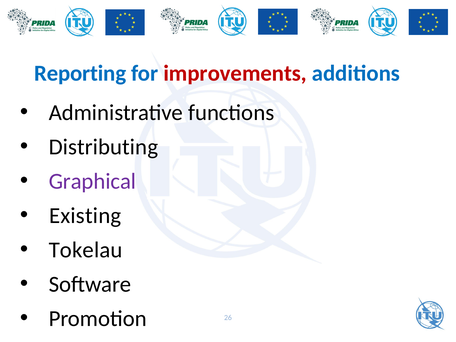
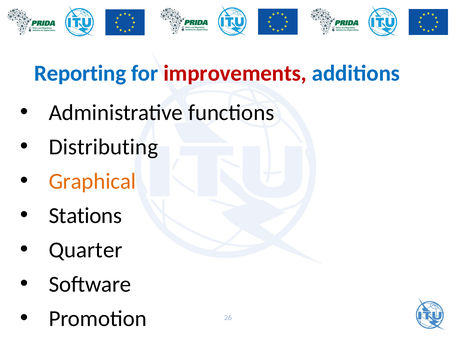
Graphical colour: purple -> orange
Existing: Existing -> Stations
Tokelau: Tokelau -> Quarter
